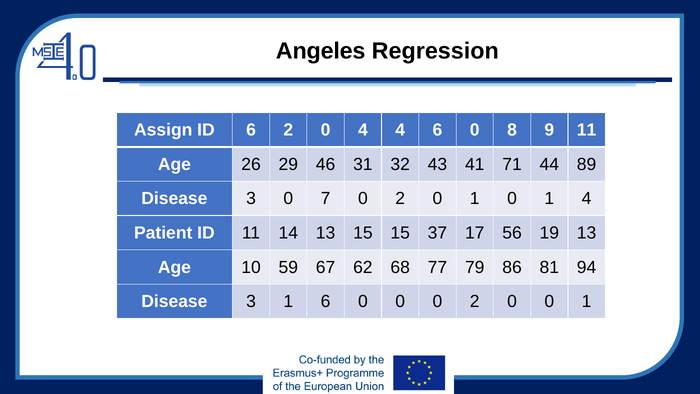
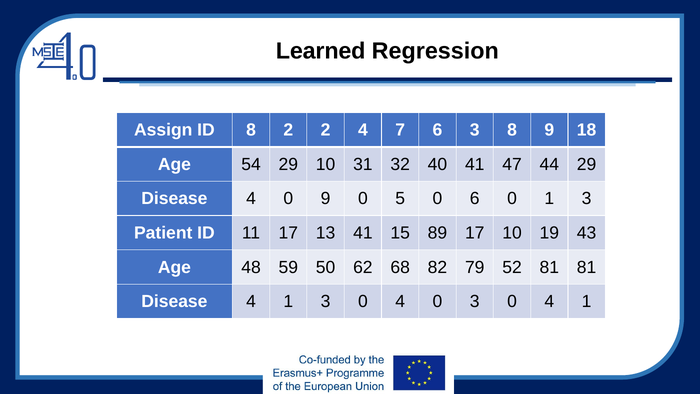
Angeles: Angeles -> Learned
ID 6: 6 -> 8
0 at (326, 130): 0 -> 2
4 4: 4 -> 7
0 at (475, 130): 0 -> 3
9 11: 11 -> 18
26: 26 -> 54
29 46: 46 -> 10
43: 43 -> 40
71: 71 -> 47
44 89: 89 -> 29
3 at (251, 198): 3 -> 4
0 7: 7 -> 9
2 at (400, 198): 2 -> 5
1 at (475, 198): 1 -> 6
0 1 4: 4 -> 3
11 14: 14 -> 17
13 15: 15 -> 41
37: 37 -> 89
17 56: 56 -> 10
19 13: 13 -> 43
10: 10 -> 48
67: 67 -> 50
77: 77 -> 82
86: 86 -> 52
81 94: 94 -> 81
3 at (251, 301): 3 -> 4
6 at (326, 301): 6 -> 3
0 at (400, 301): 0 -> 4
2 at (475, 301): 2 -> 3
0 at (549, 301): 0 -> 4
